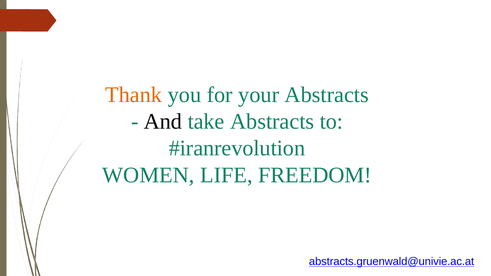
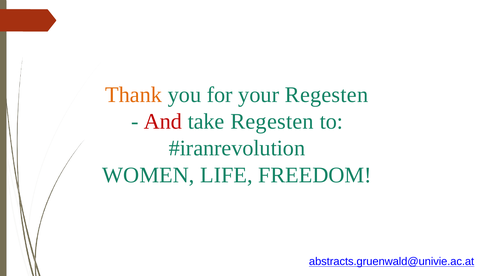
your Abstracts: Abstracts -> Regesten
And colour: black -> red
take Abstracts: Abstracts -> Regesten
